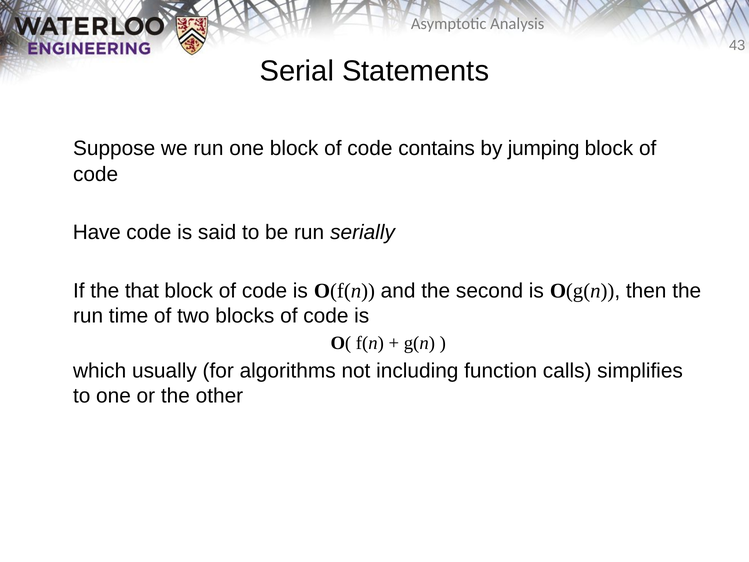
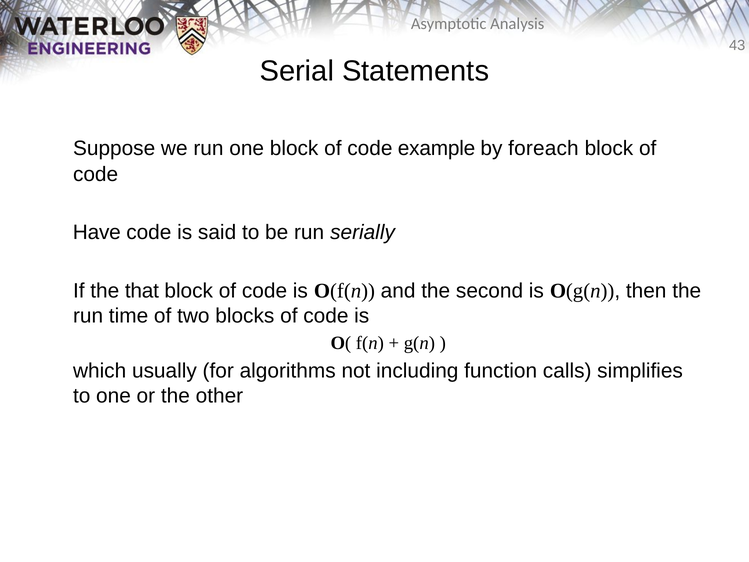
contains: contains -> example
jumping: jumping -> foreach
